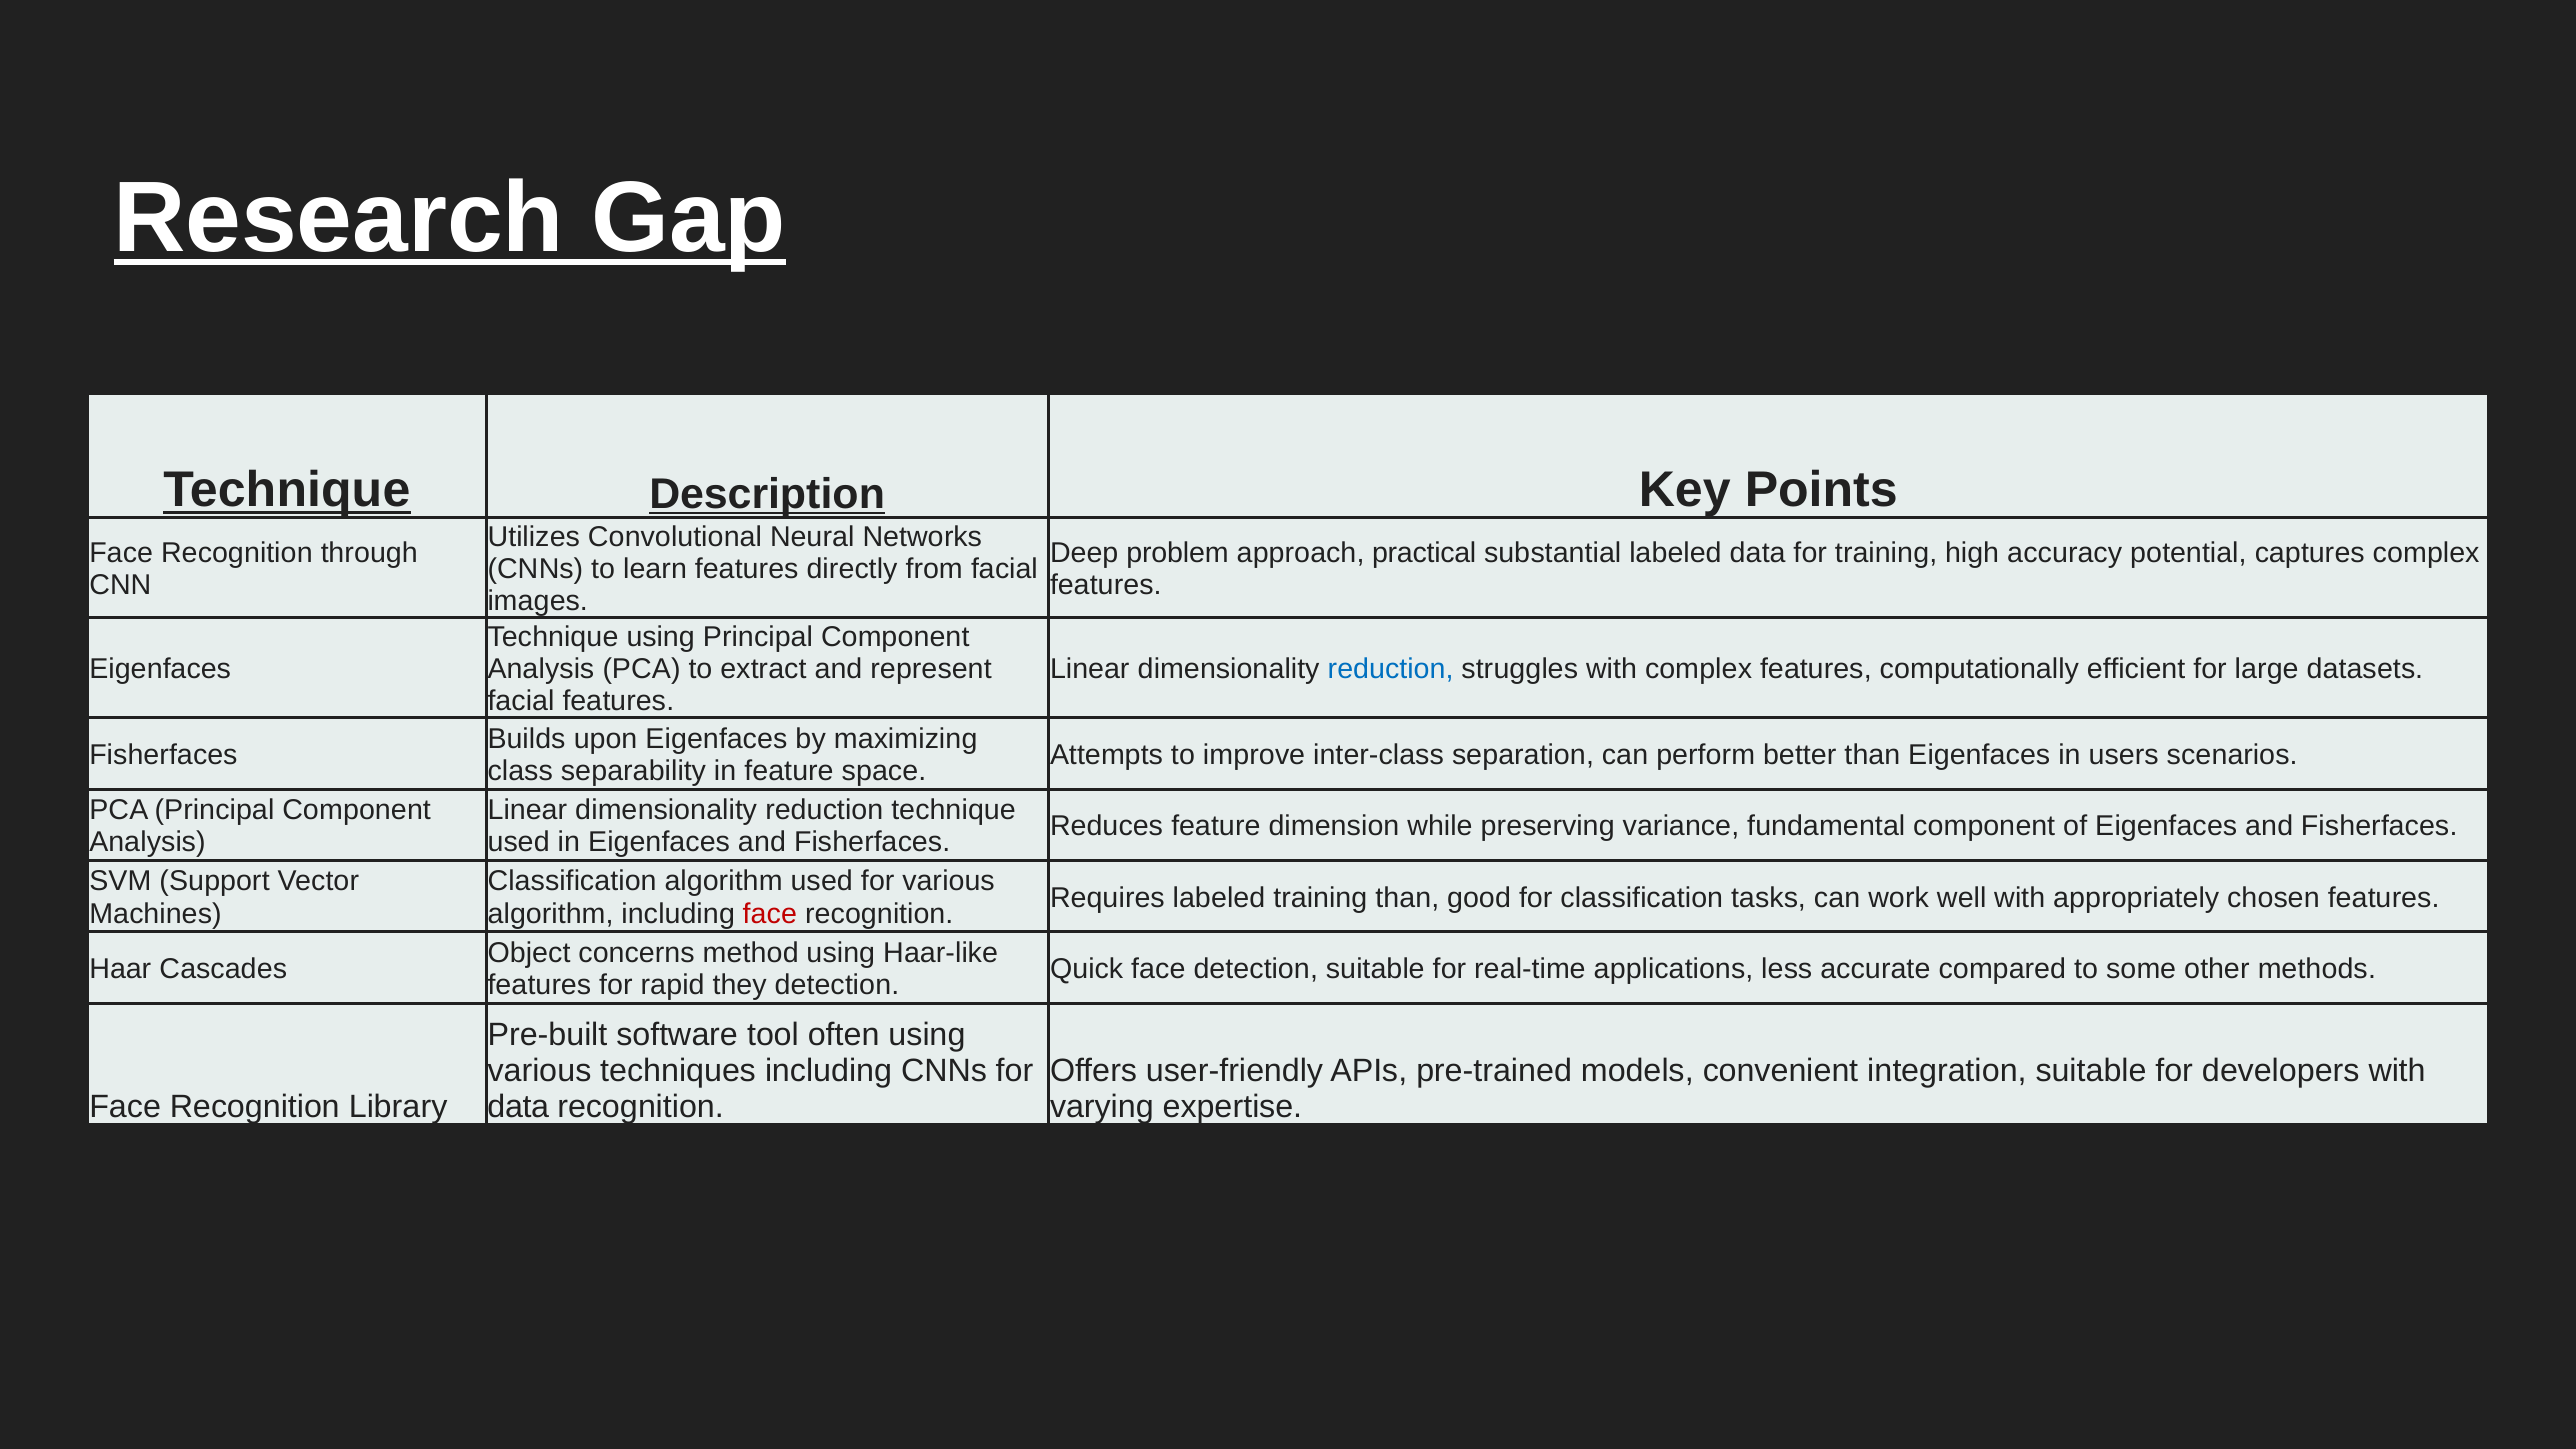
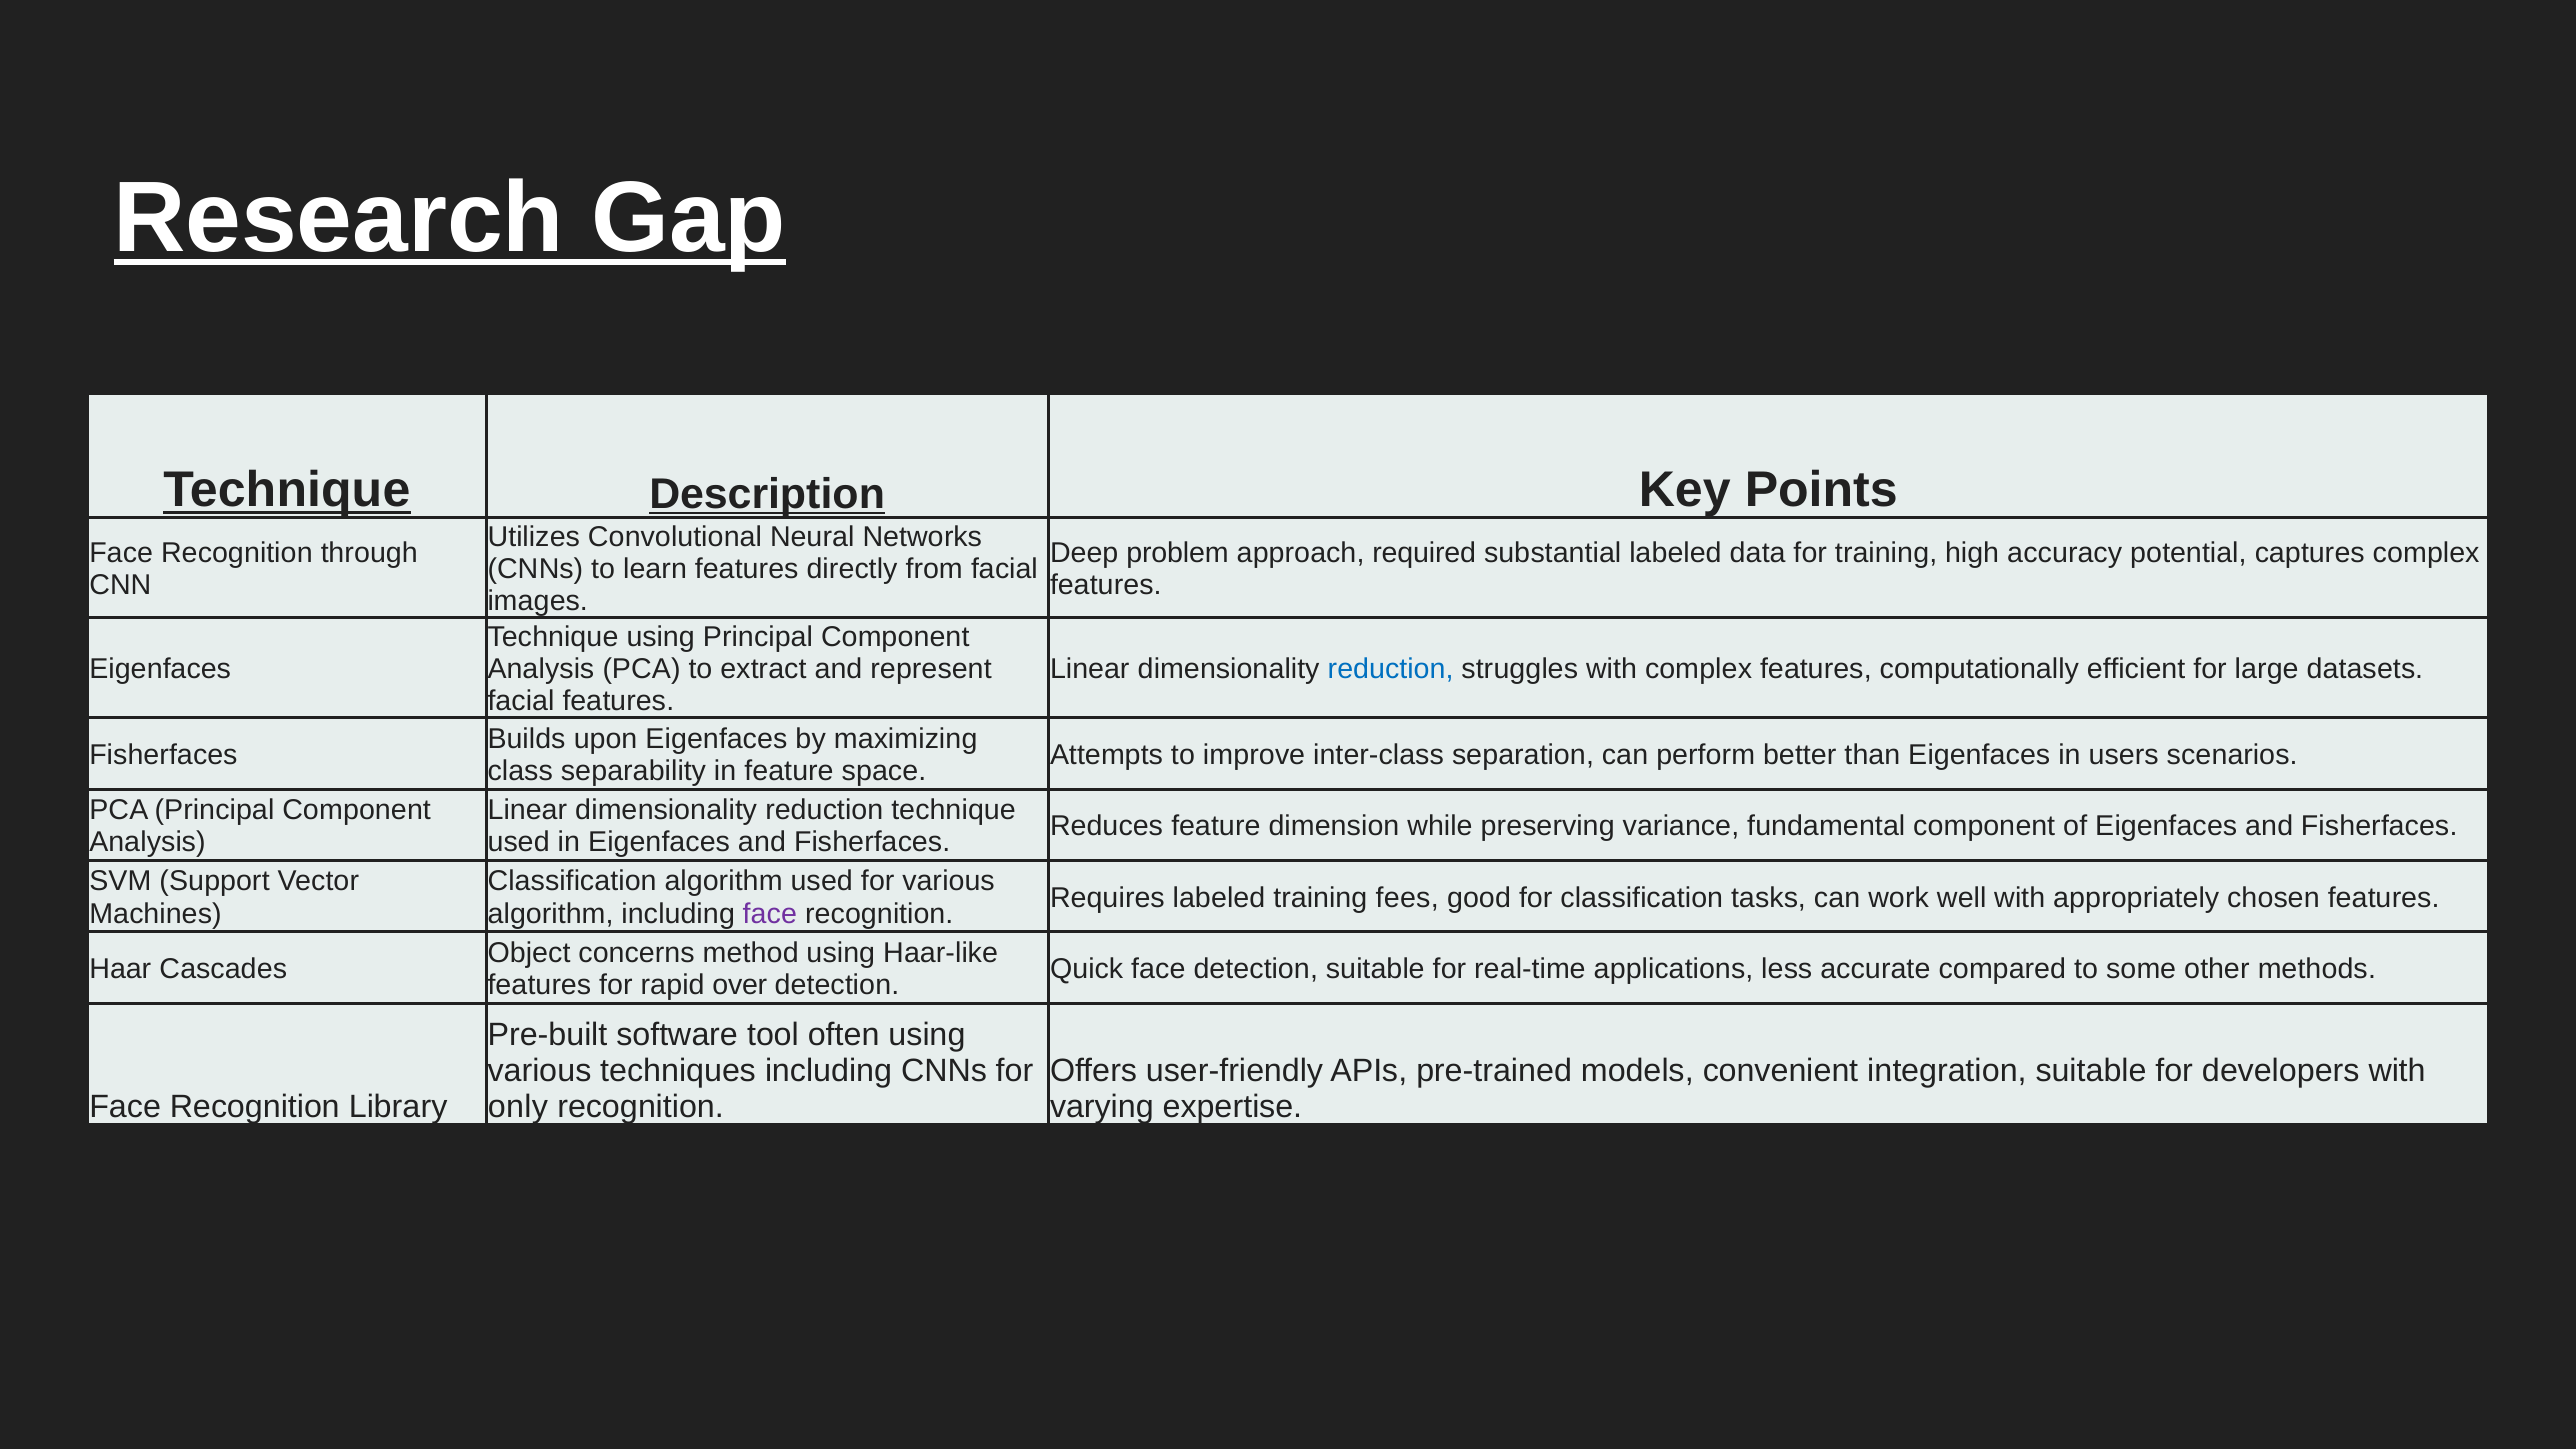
practical: practical -> required
training than: than -> fees
face at (770, 914) colour: red -> purple
they: they -> over
data at (518, 1107): data -> only
